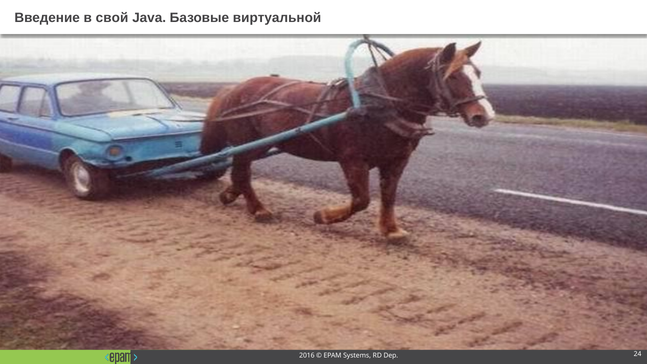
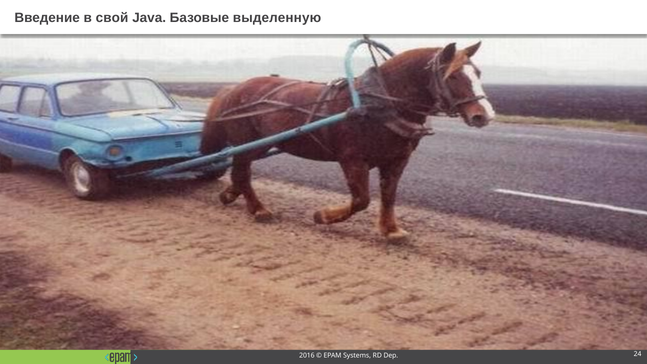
виртуальной: виртуальной -> выделенную
